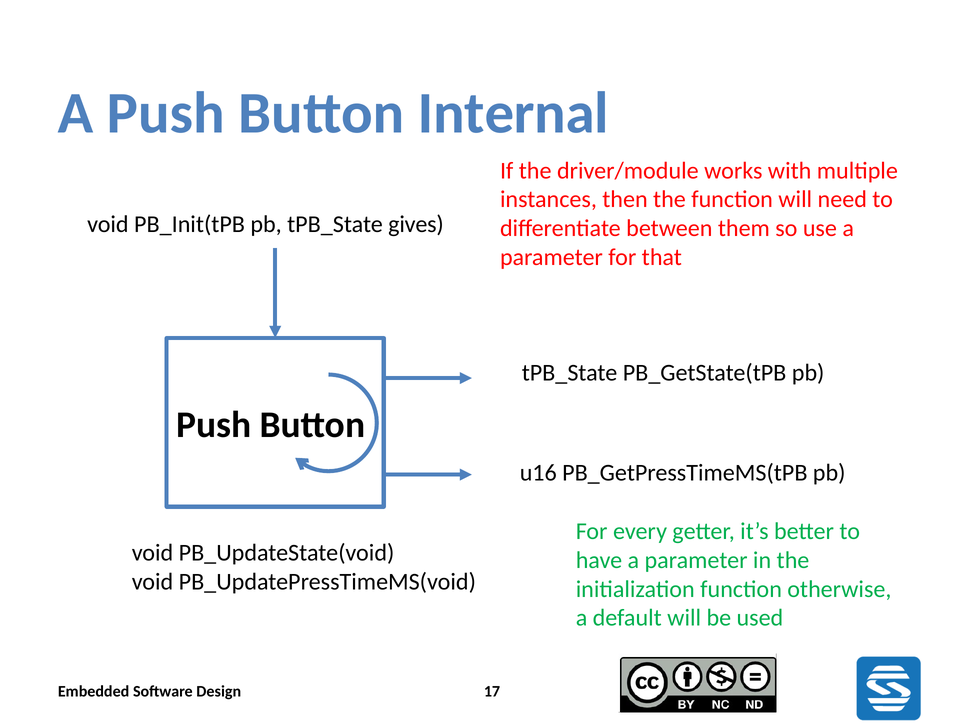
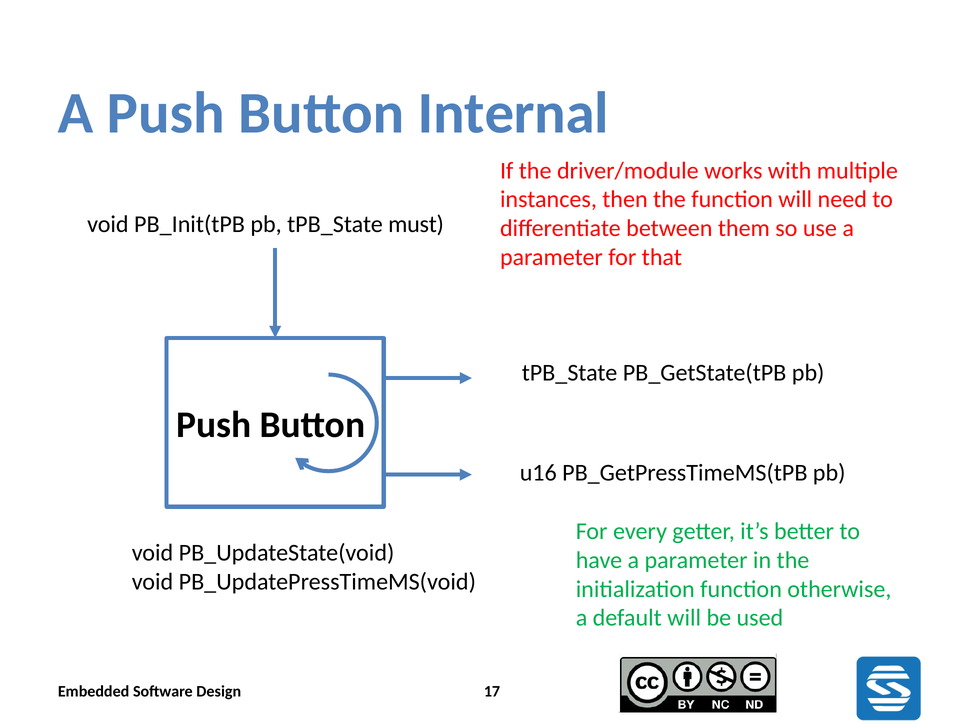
gives: gives -> must
